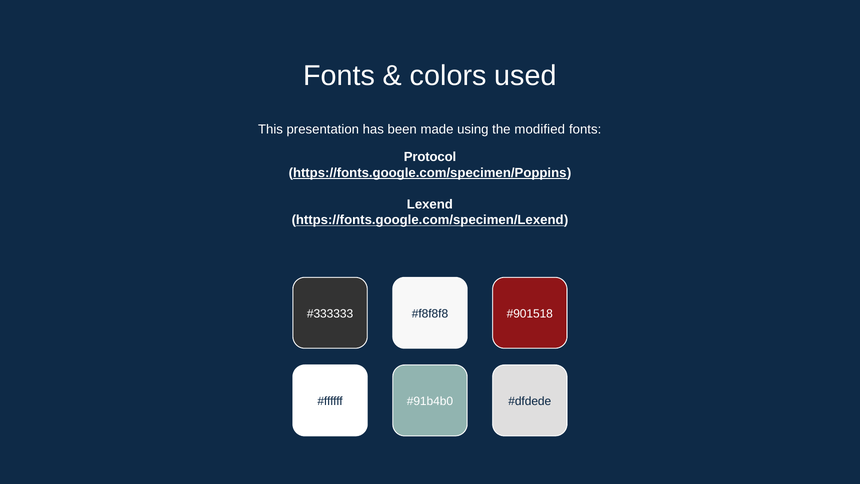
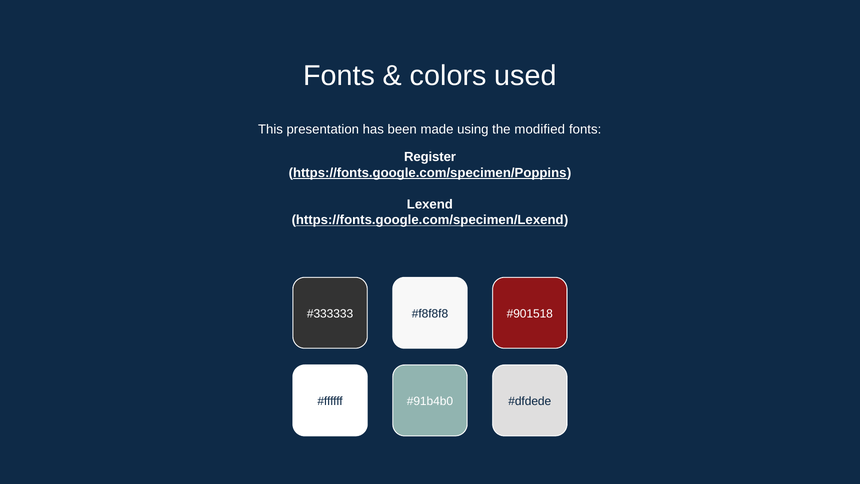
Protocol: Protocol -> Register
